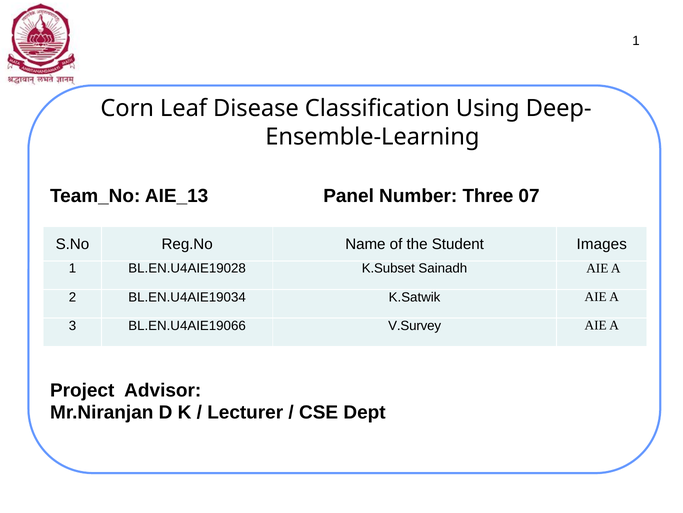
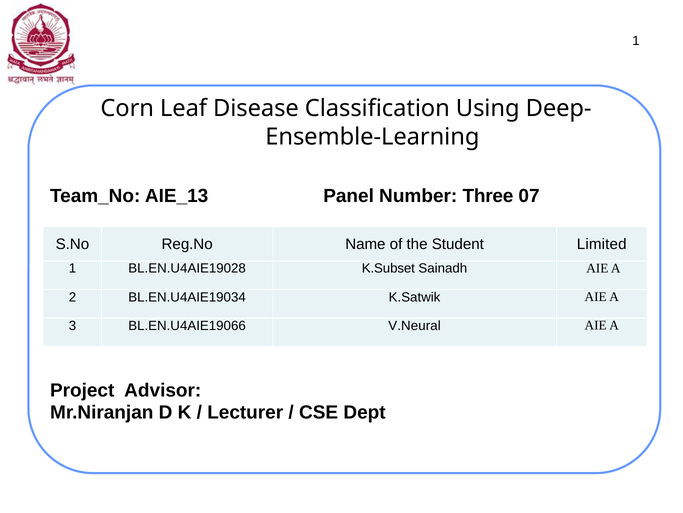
Images: Images -> Limited
V.Survey: V.Survey -> V.Neural
